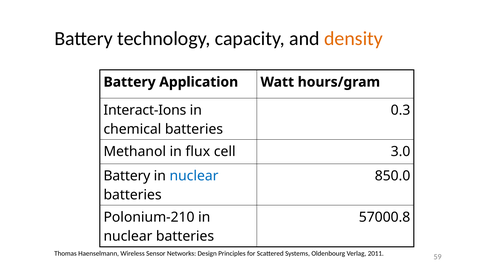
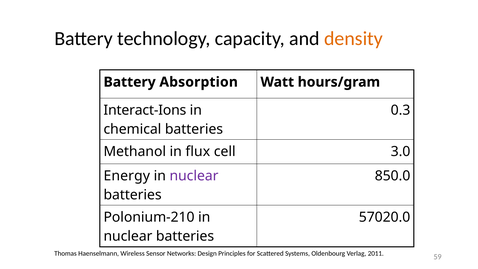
Application: Application -> Absorption
Battery at (127, 176): Battery -> Energy
nuclear at (194, 176) colour: blue -> purple
57000.8: 57000.8 -> 57020.0
